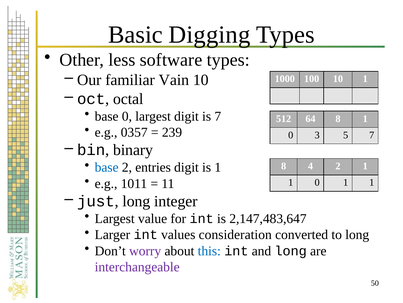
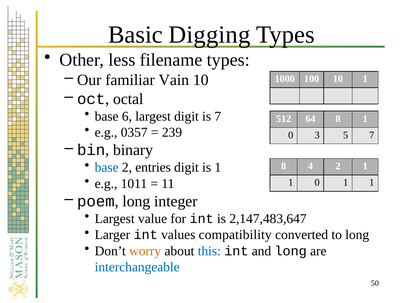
software: software -> filename
base 0: 0 -> 6
just: just -> poem
consideration: consideration -> compatibility
worry colour: purple -> orange
interchangeable colour: purple -> blue
